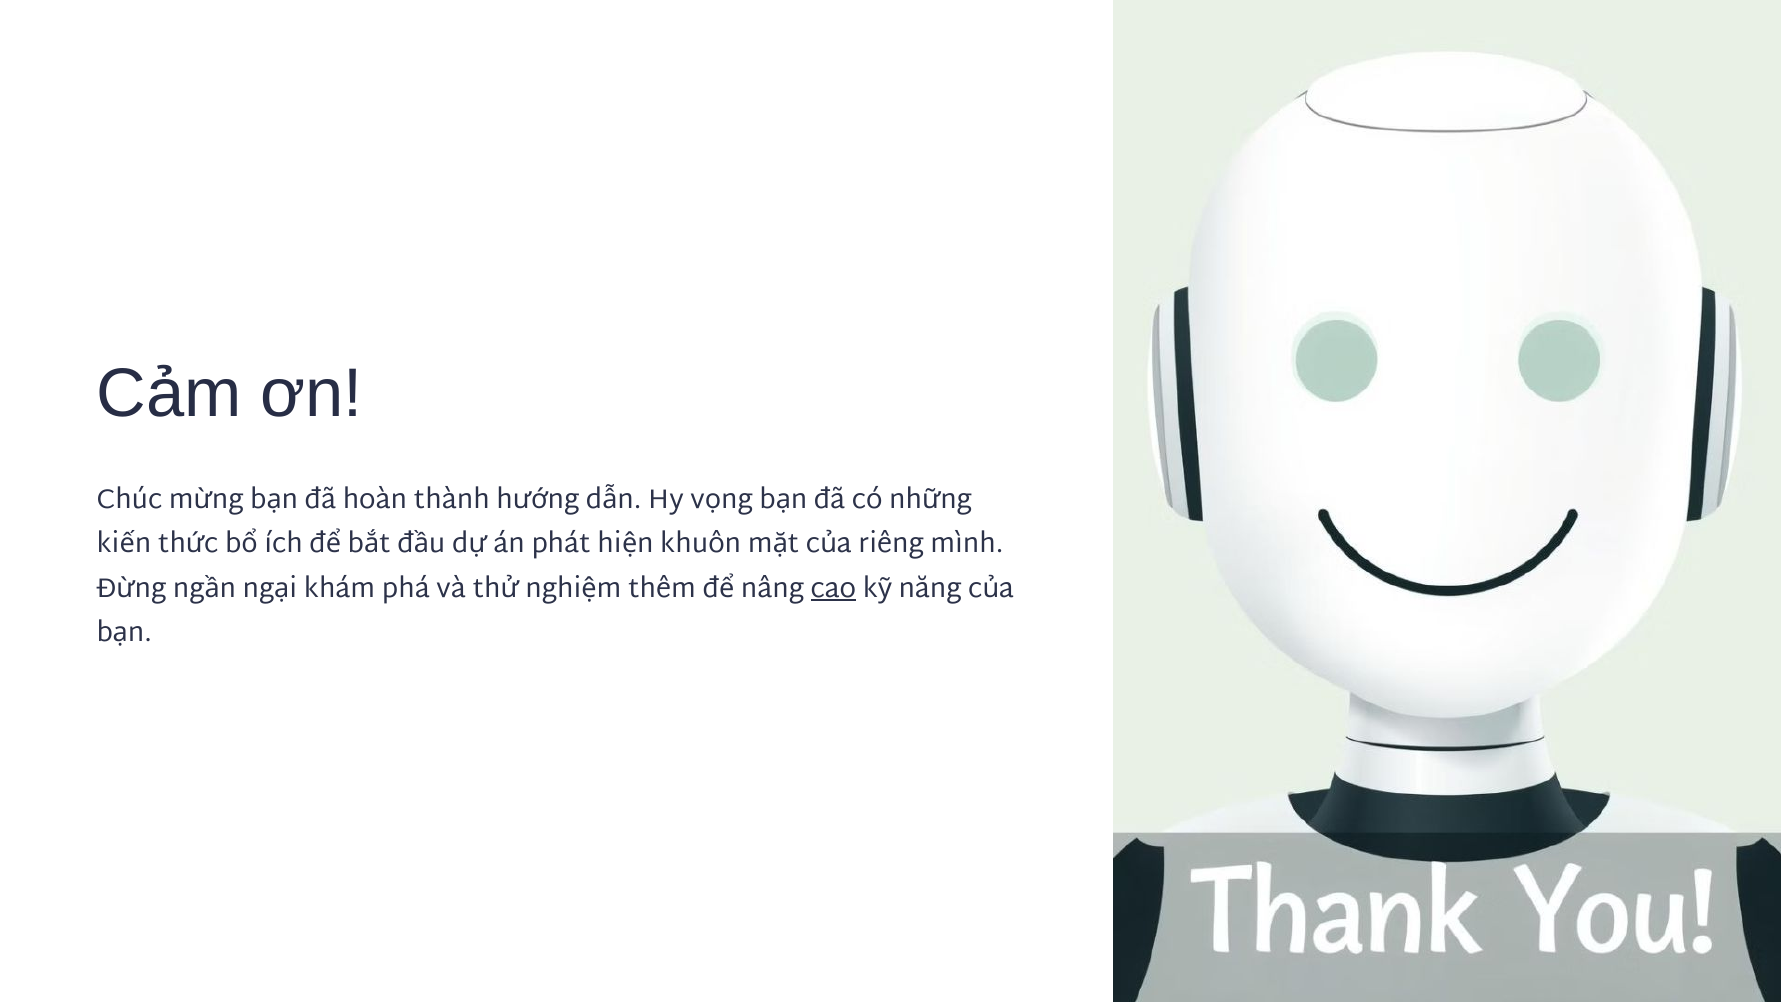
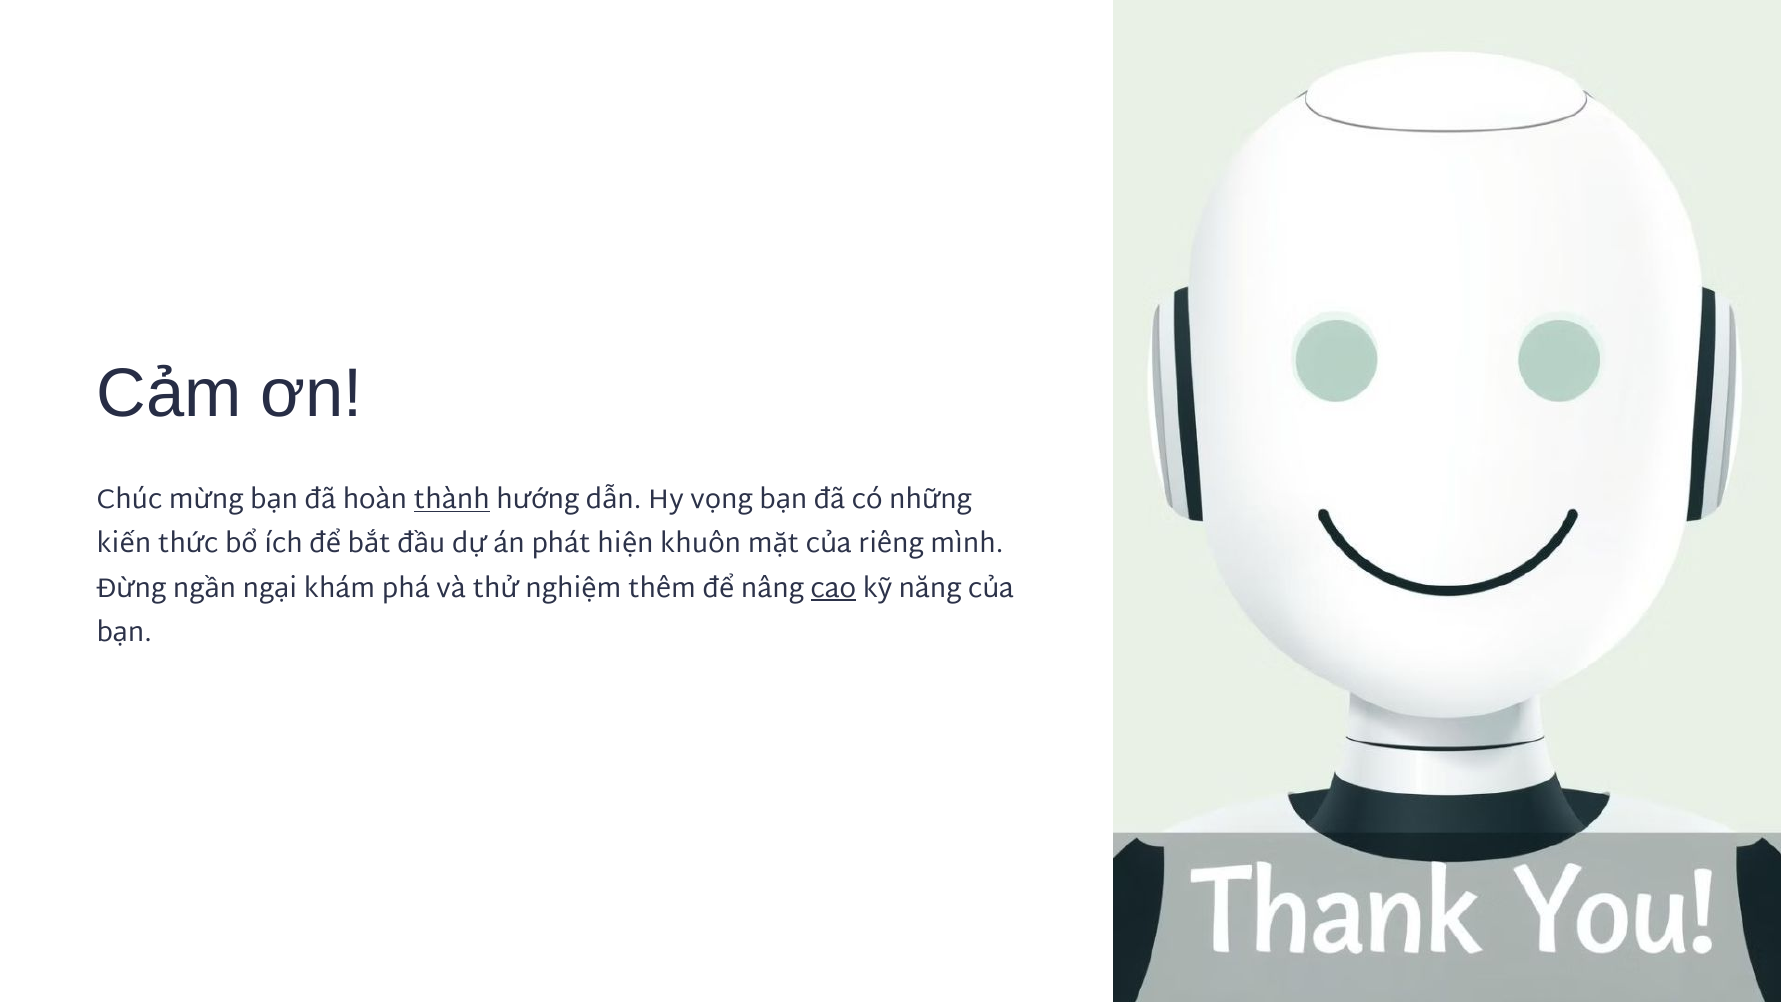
thành underline: none -> present
